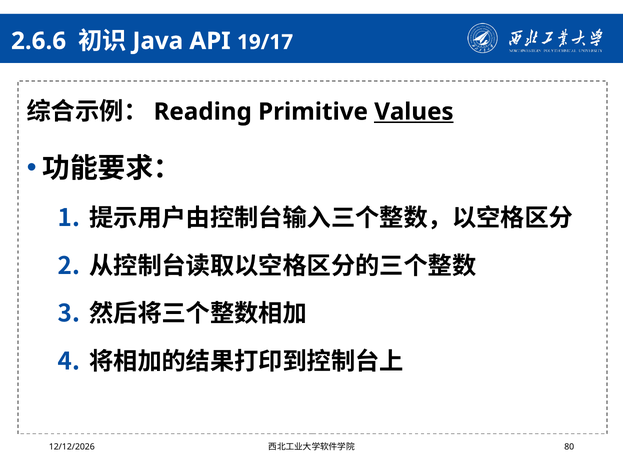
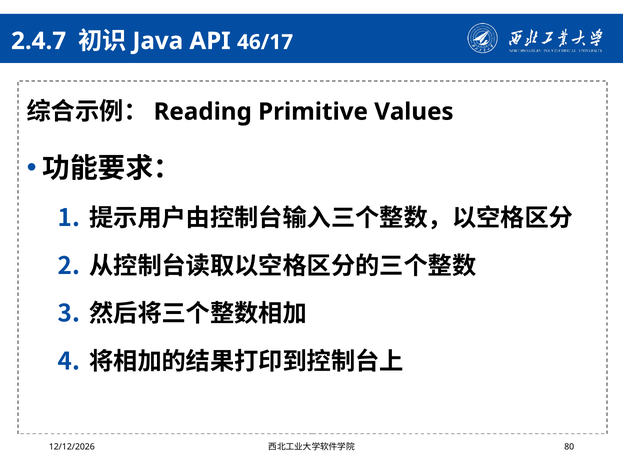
2.6.6: 2.6.6 -> 2.4.7
19/17: 19/17 -> 46/17
Values underline: present -> none
